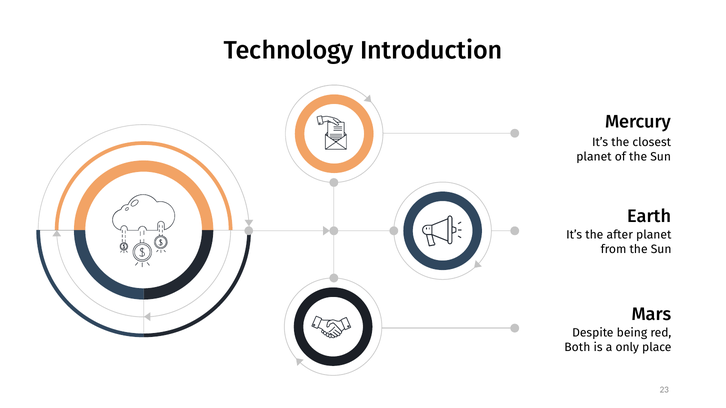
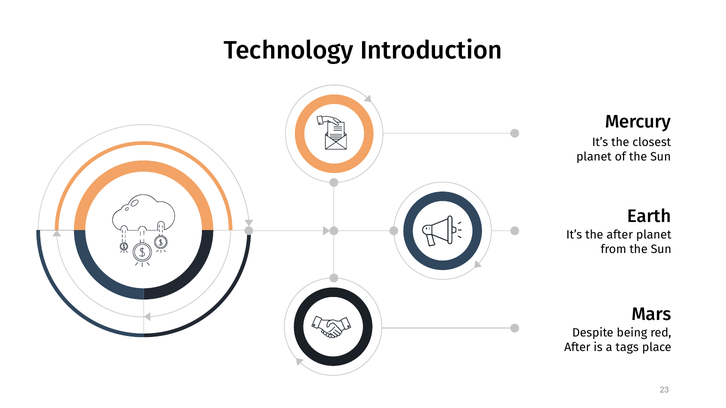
Both at (577, 348): Both -> After
only: only -> tags
